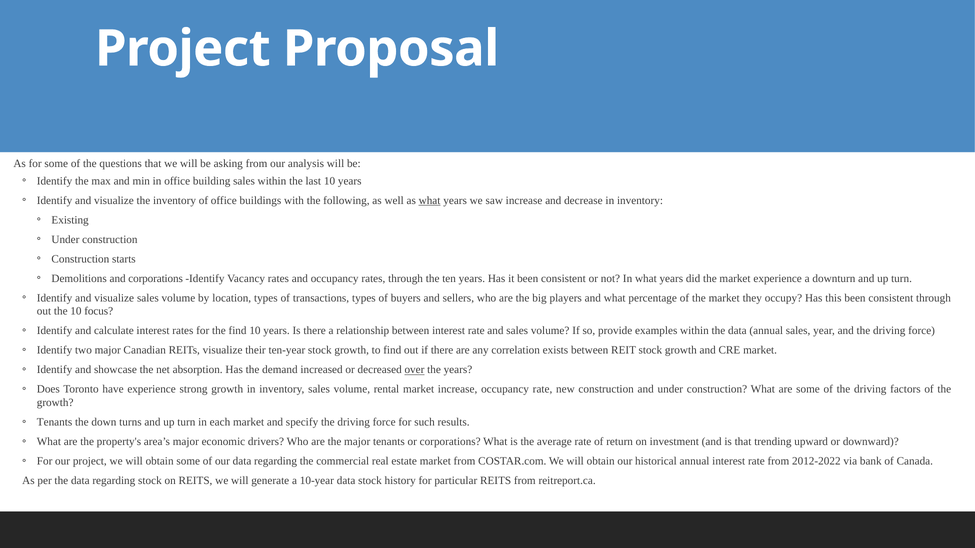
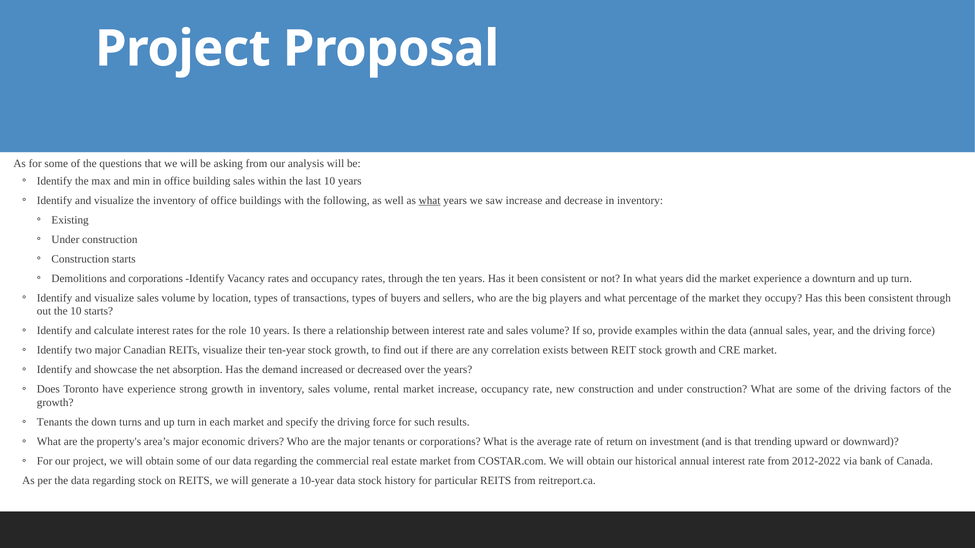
10 focus: focus -> starts
the find: find -> role
over underline: present -> none
